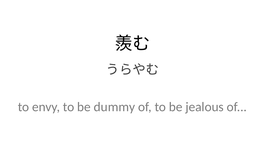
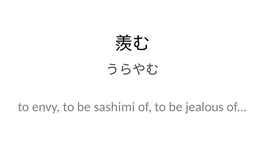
dummy: dummy -> sashimi
